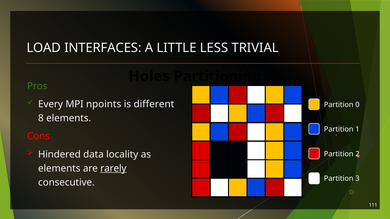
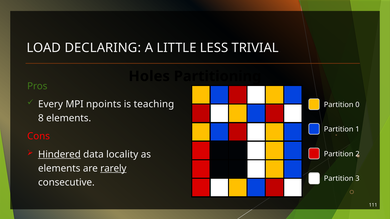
INTERFACES: INTERFACES -> DECLARING
different: different -> teaching
Hindered underline: none -> present
